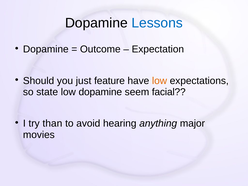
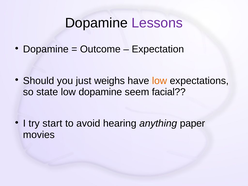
Lessons colour: blue -> purple
feature: feature -> weighs
than: than -> start
major: major -> paper
